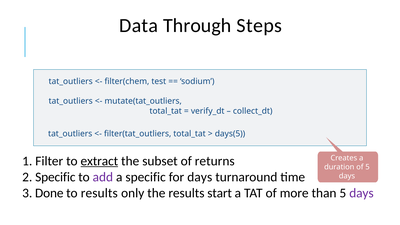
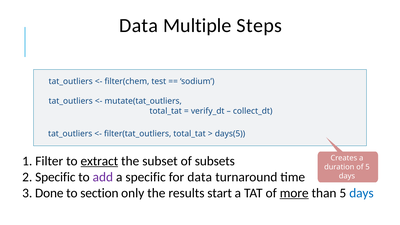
Through: Through -> Multiple
returns: returns -> subsets
for days: days -> data
to results: results -> section
more underline: none -> present
days at (361, 193) colour: purple -> blue
